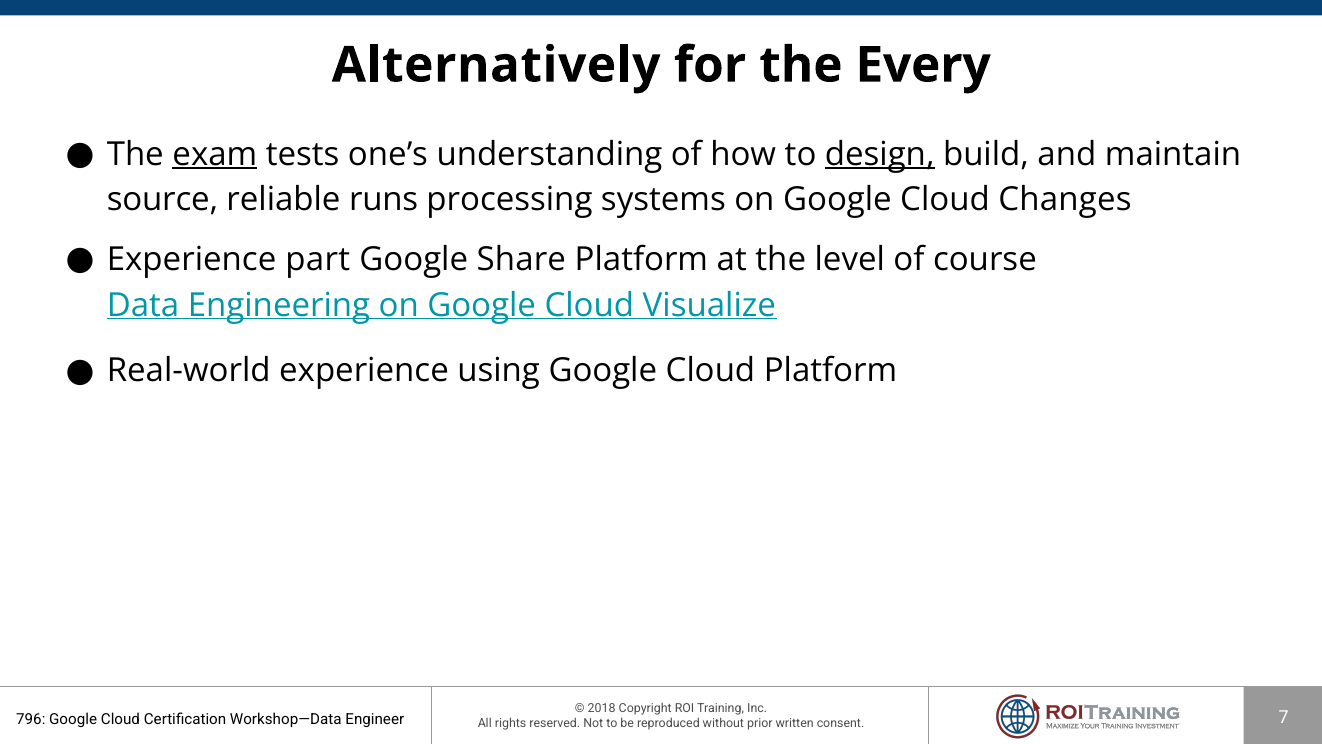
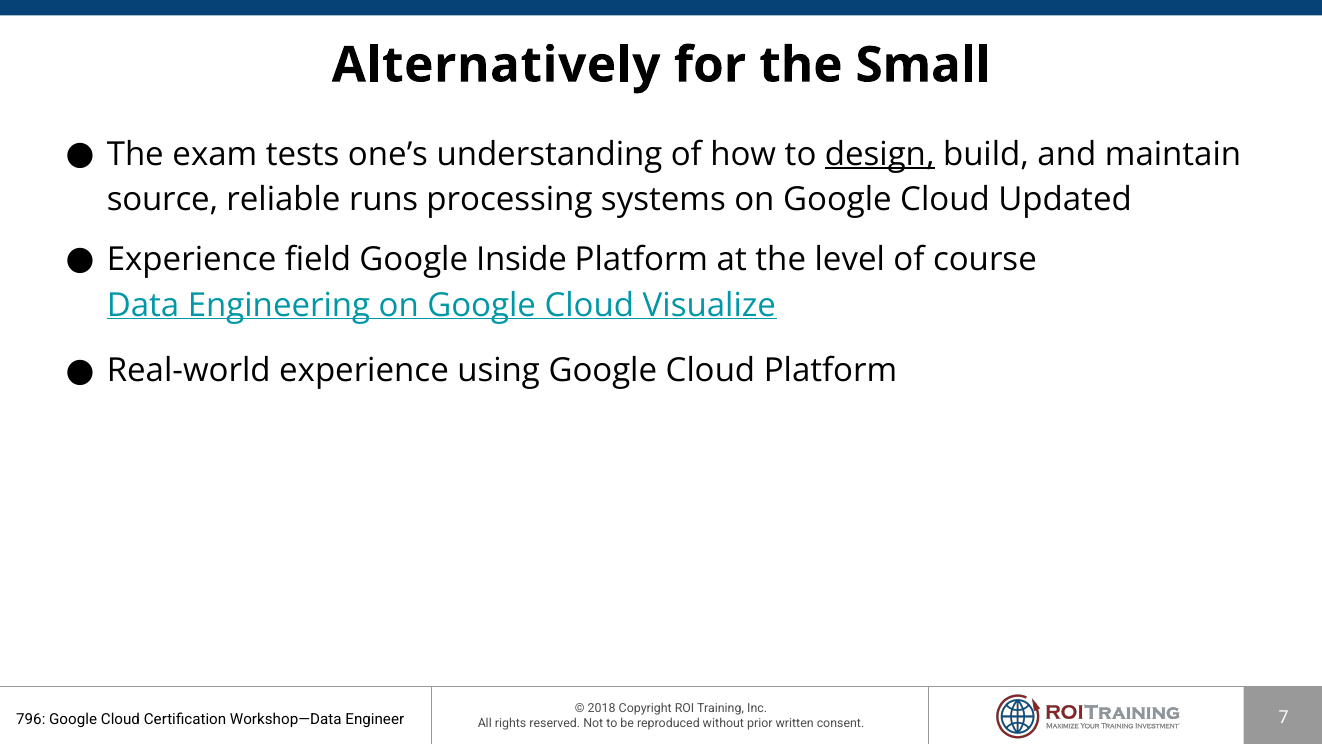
Every: Every -> Small
exam underline: present -> none
Changes: Changes -> Updated
part: part -> field
Share: Share -> Inside
